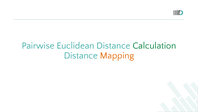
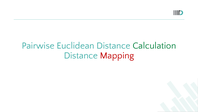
Mapping colour: orange -> red
